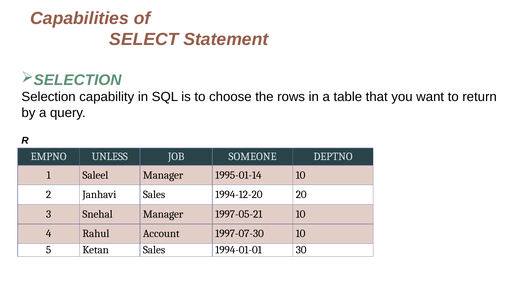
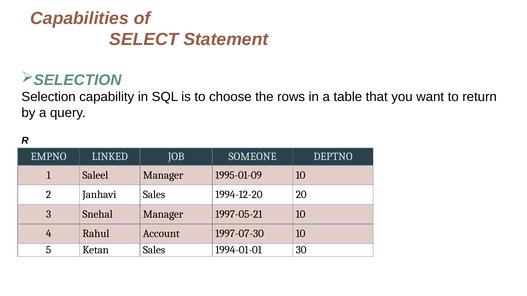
UNLESS: UNLESS -> LINKED
1995-01-14: 1995-01-14 -> 1995-01-09
